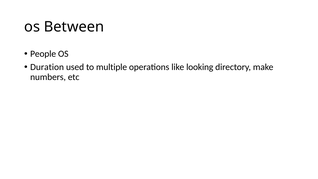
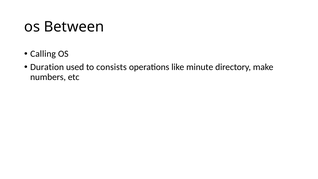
People: People -> Calling
multiple: multiple -> consists
looking: looking -> minute
